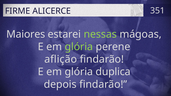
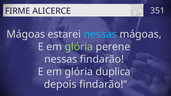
Maiores at (26, 34): Maiores -> Mágoas
nessas at (100, 34) colour: light green -> light blue
aflição at (61, 59): aflição -> nessas
